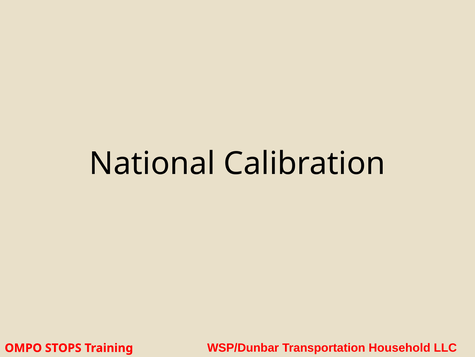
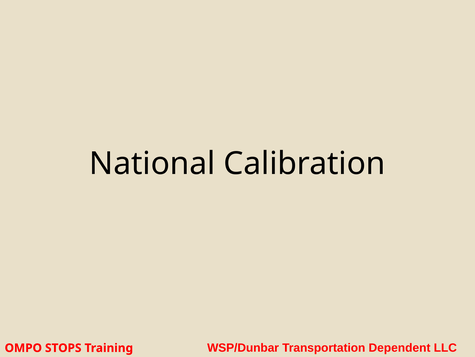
Household: Household -> Dependent
